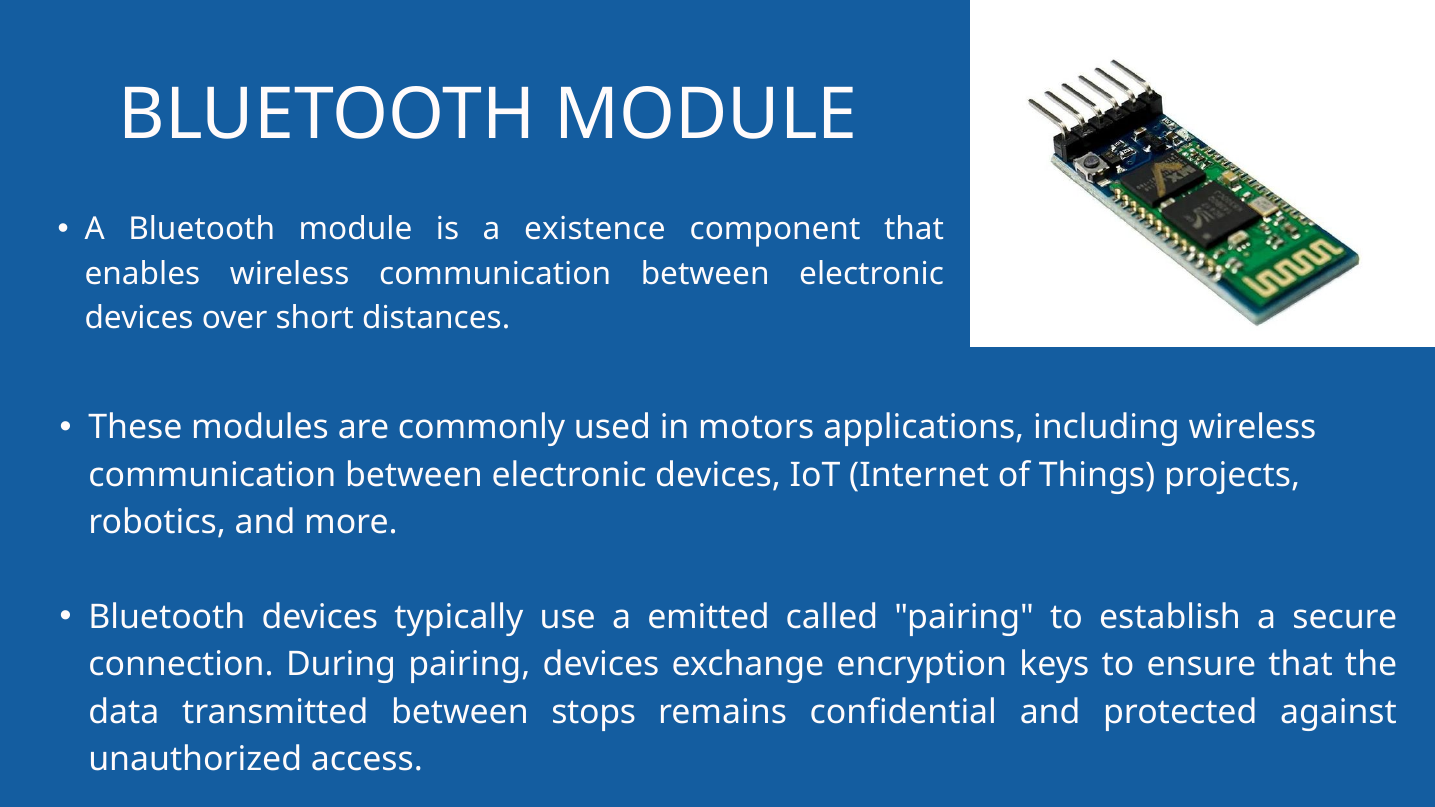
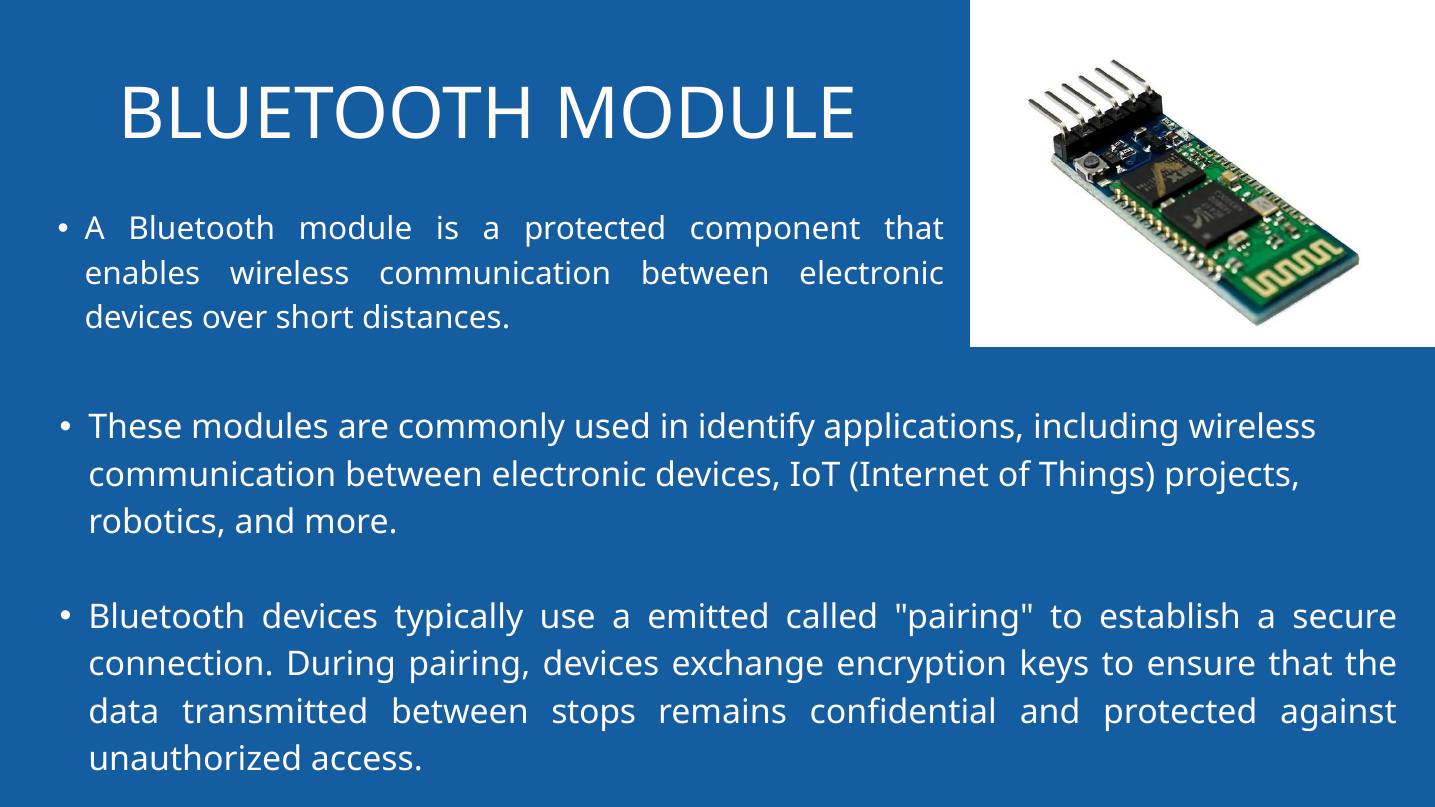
a existence: existence -> protected
motors: motors -> identify
